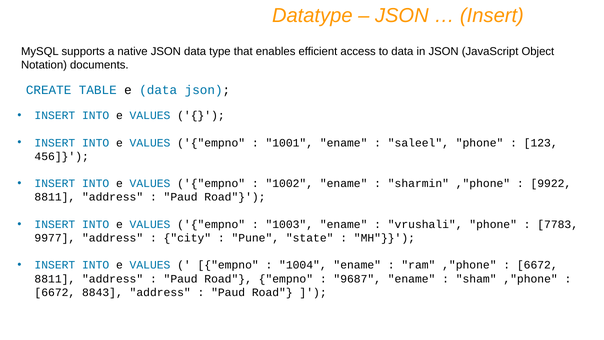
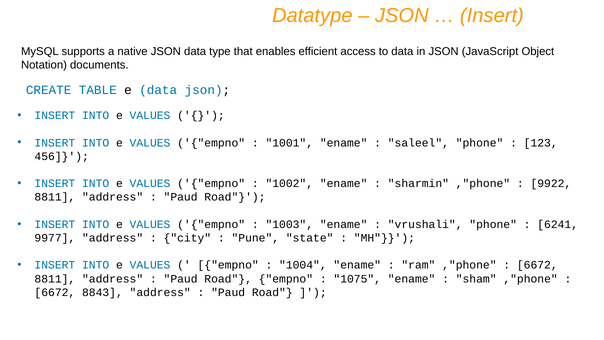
7783: 7783 -> 6241
9687: 9687 -> 1075
